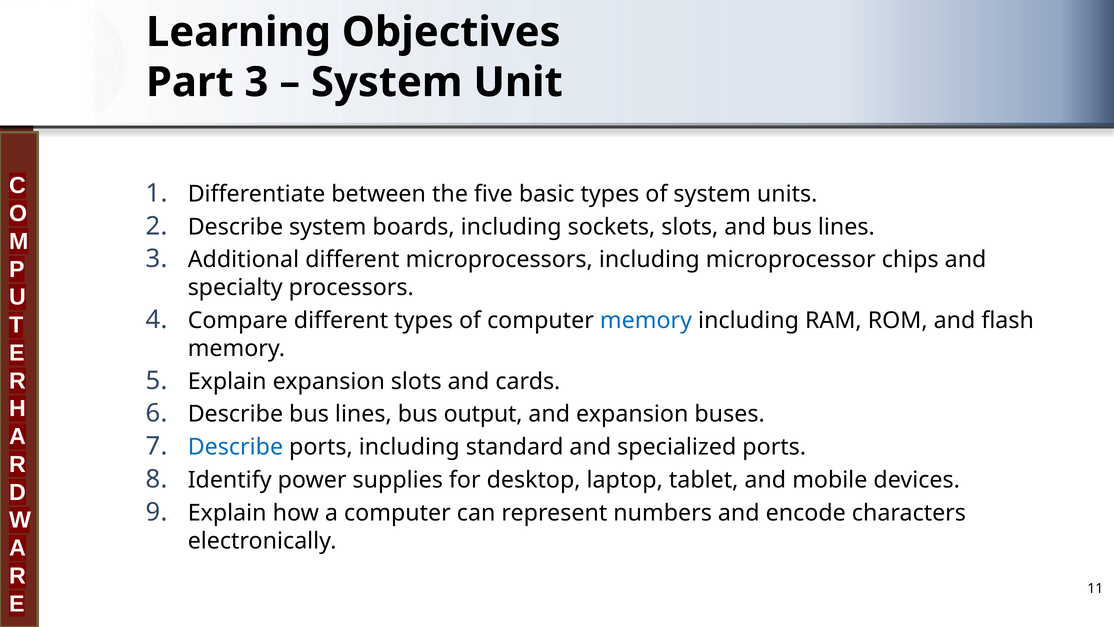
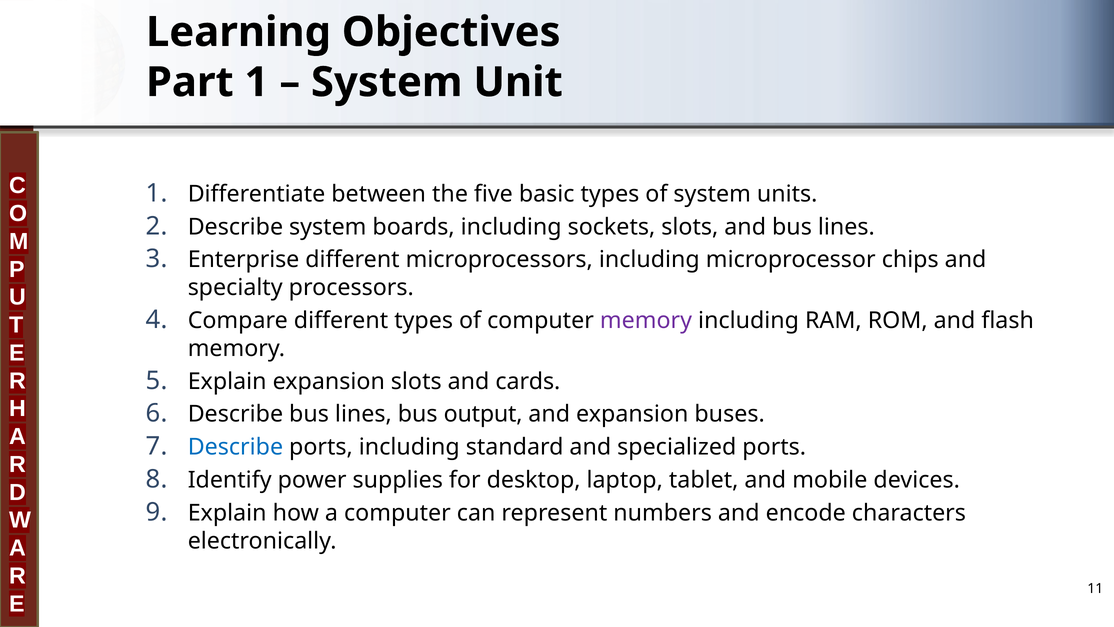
Part 3: 3 -> 1
Additional: Additional -> Enterprise
memory at (646, 320) colour: blue -> purple
